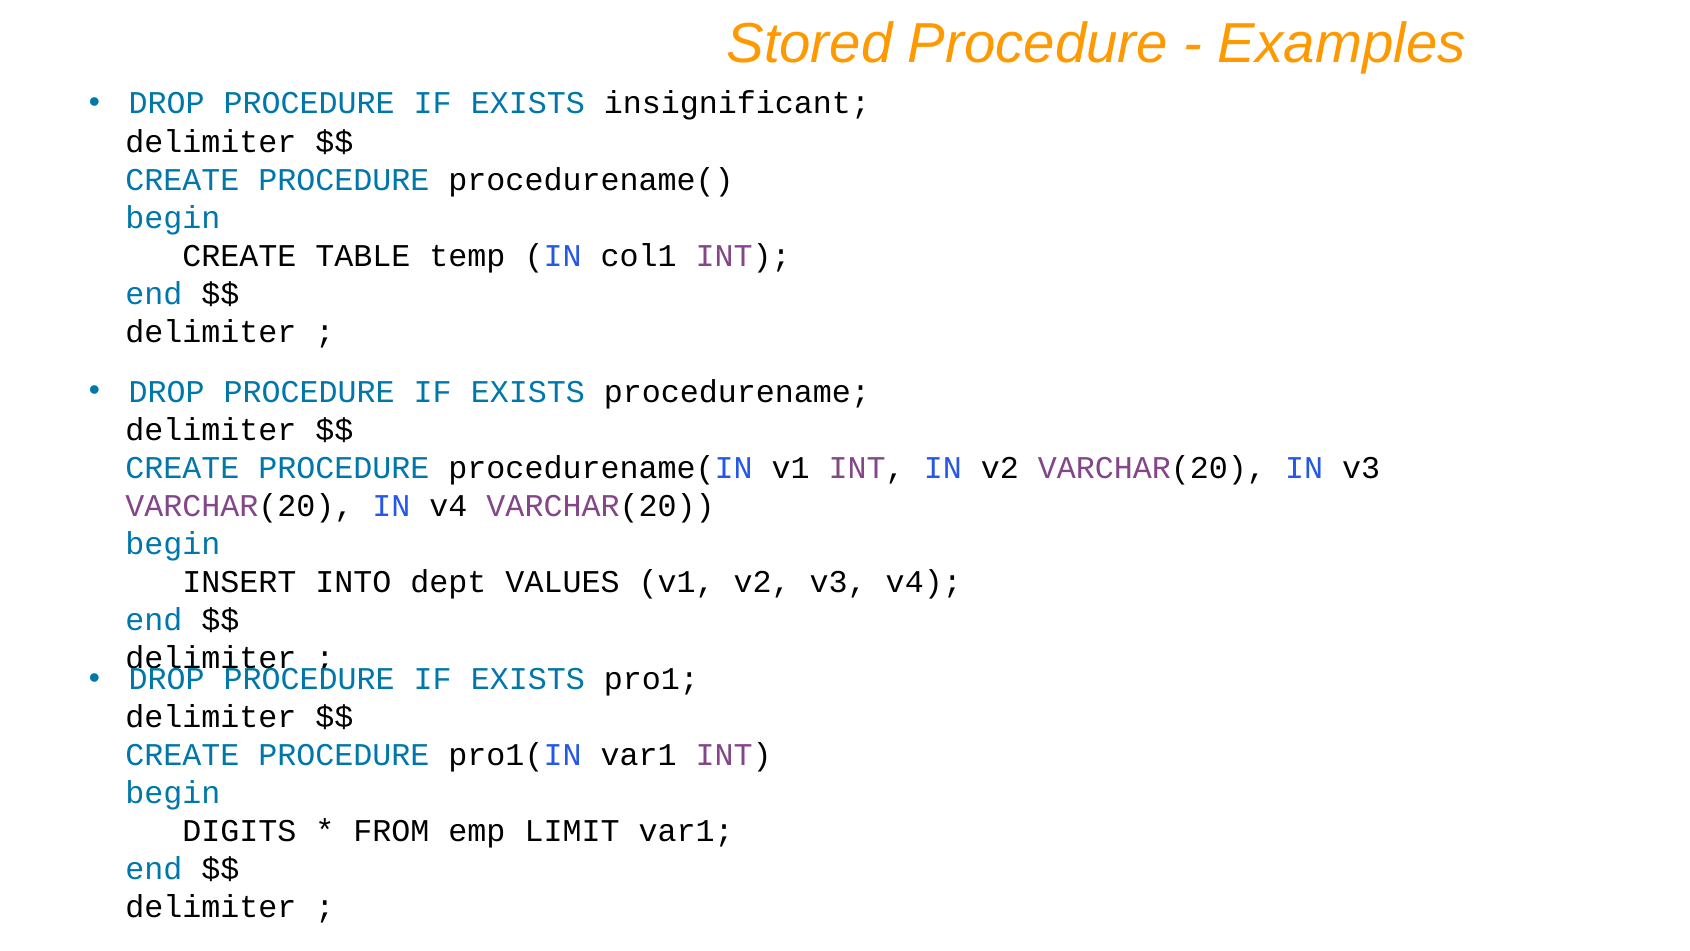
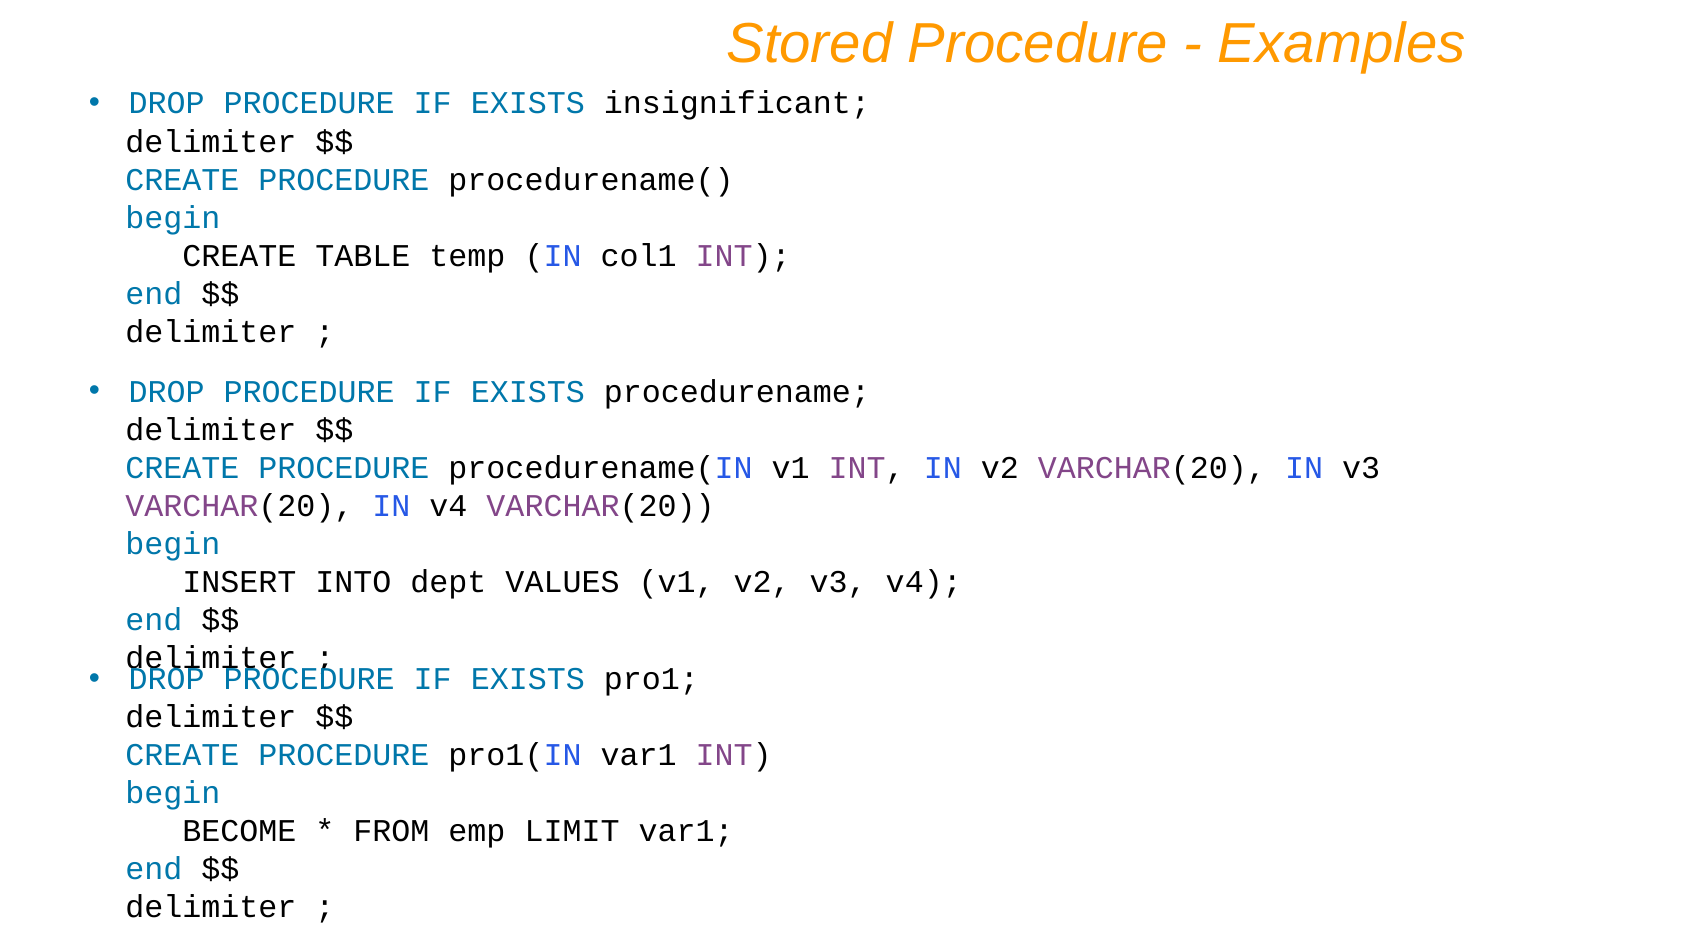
DIGITS: DIGITS -> BECOME
